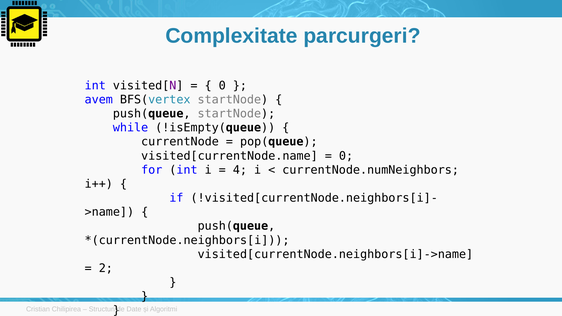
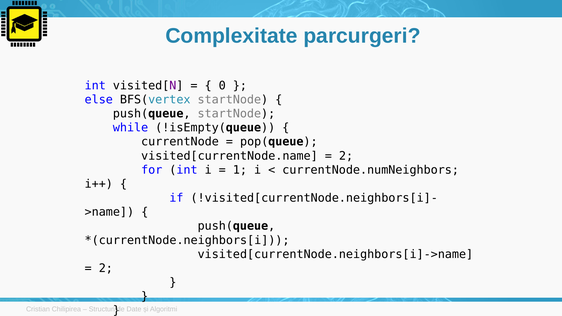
avem: avem -> else
0 at (346, 156): 0 -> 2
4: 4 -> 1
